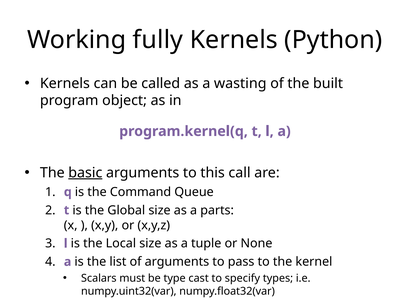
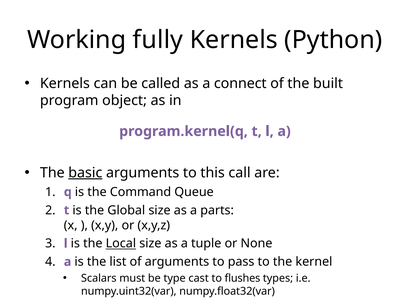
wasting: wasting -> connect
Local underline: none -> present
specify: specify -> flushes
